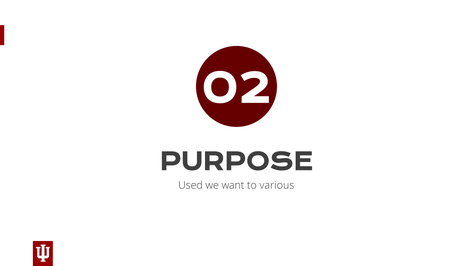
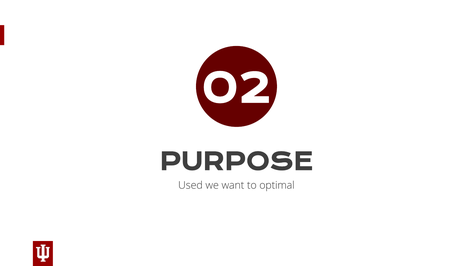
various: various -> optimal
